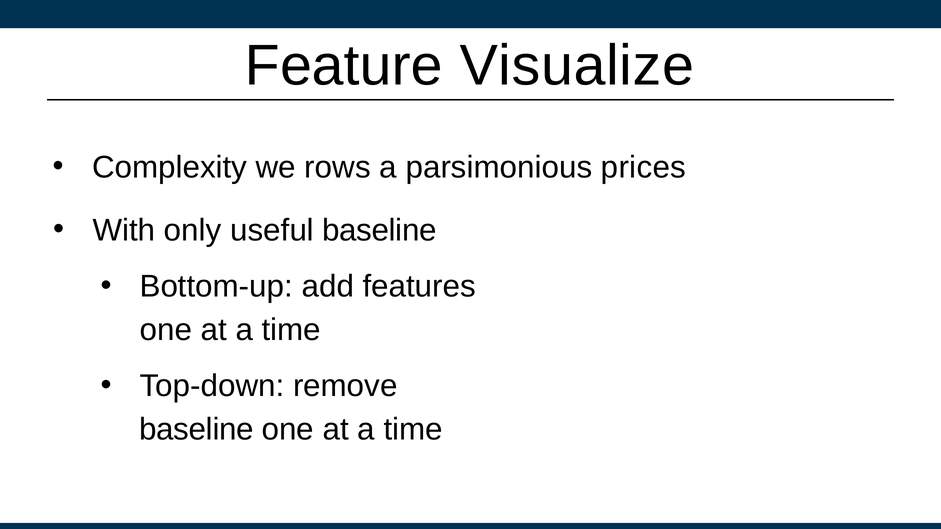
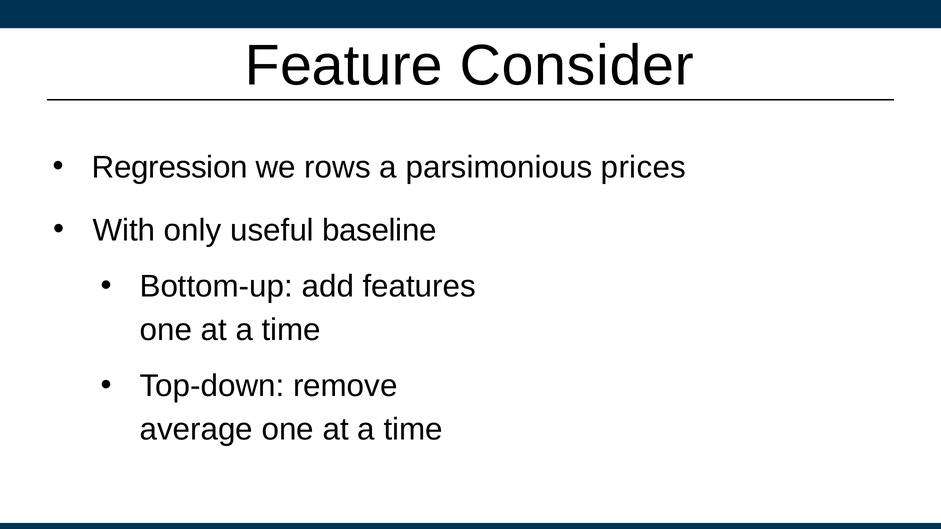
Visualize: Visualize -> Consider
Complexity: Complexity -> Regression
baseline at (196, 430): baseline -> average
